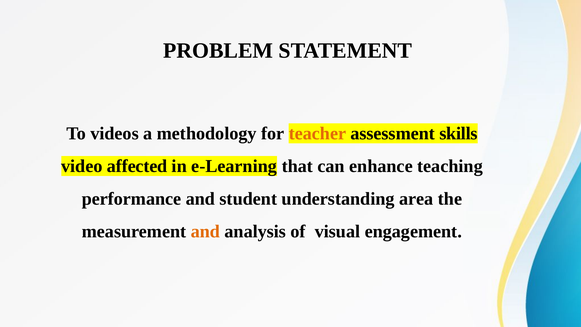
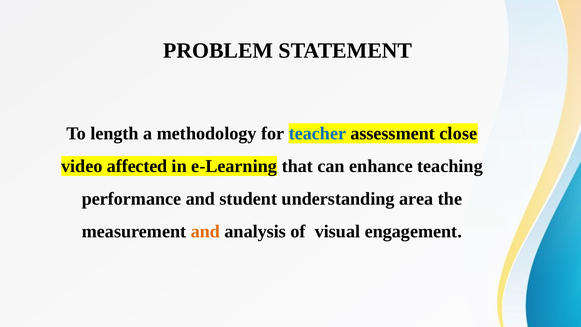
videos: videos -> length
teacher colour: orange -> blue
skills: skills -> close
